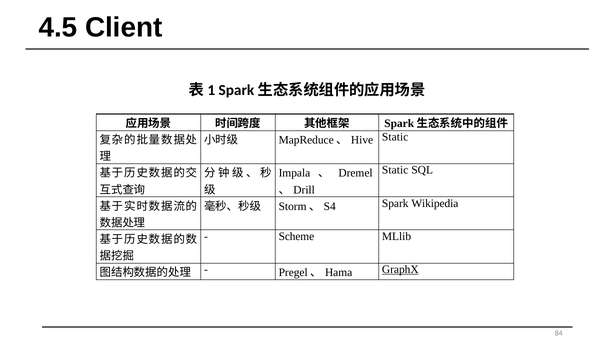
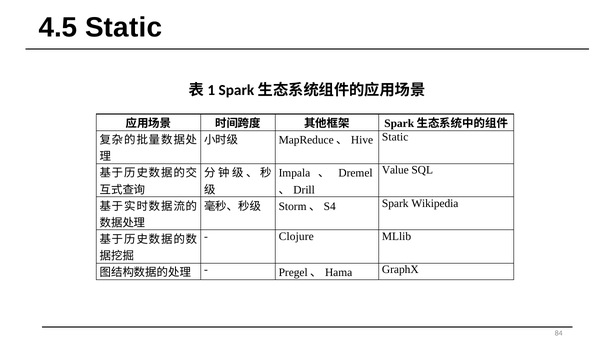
4.5 Client: Client -> Static
Static at (395, 170): Static -> Value
Scheme: Scheme -> Clojure
GraphX underline: present -> none
